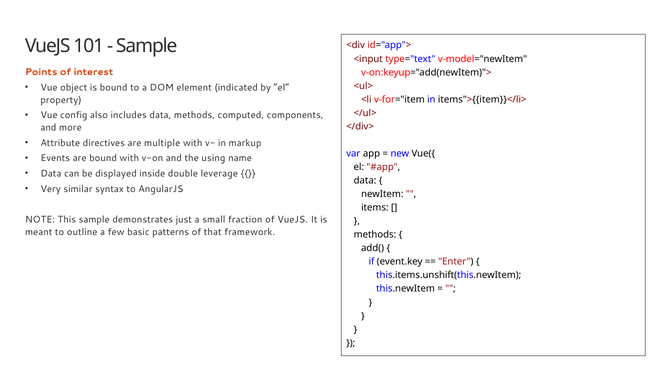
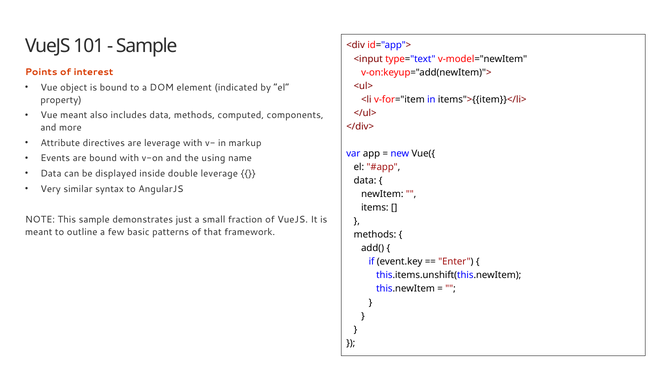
Vue config: config -> meant
are multiple: multiple -> leverage
